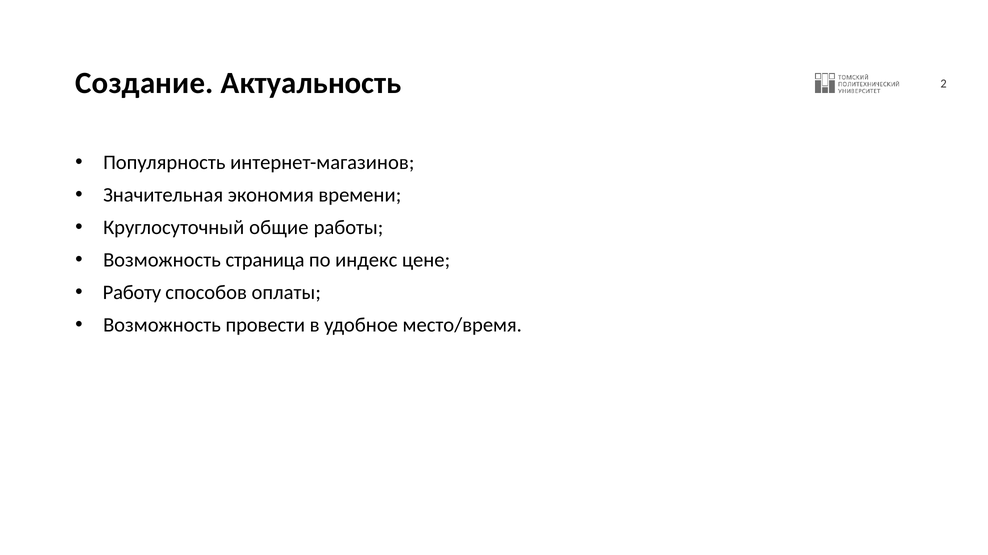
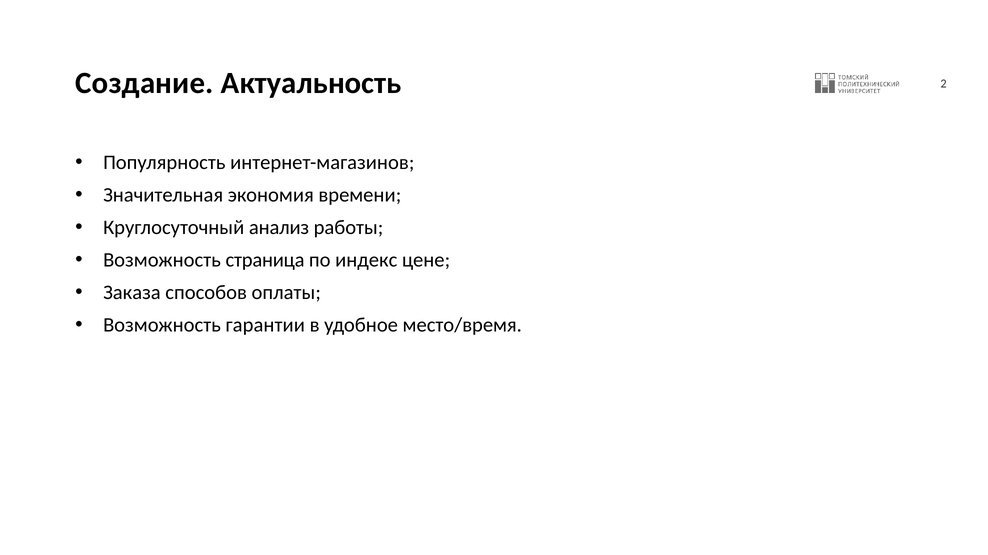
общие: общие -> анализ
Работу: Работу -> Заказа
провести: провести -> гарантии
